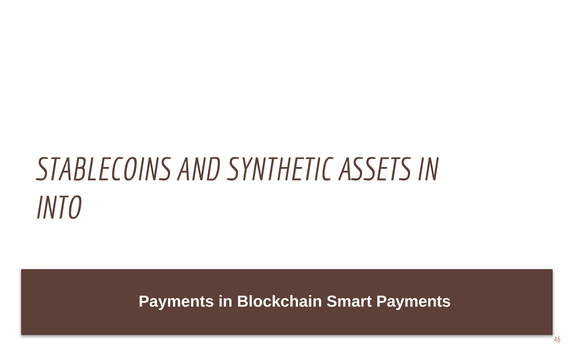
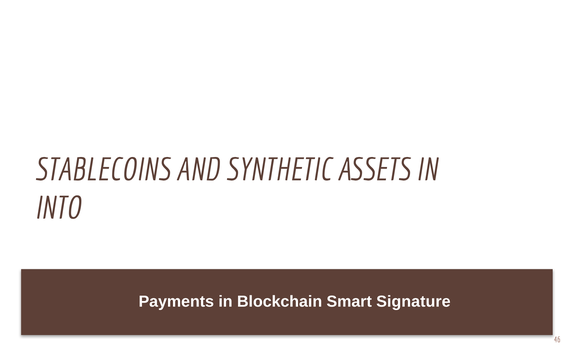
Smart Payments: Payments -> Signature
